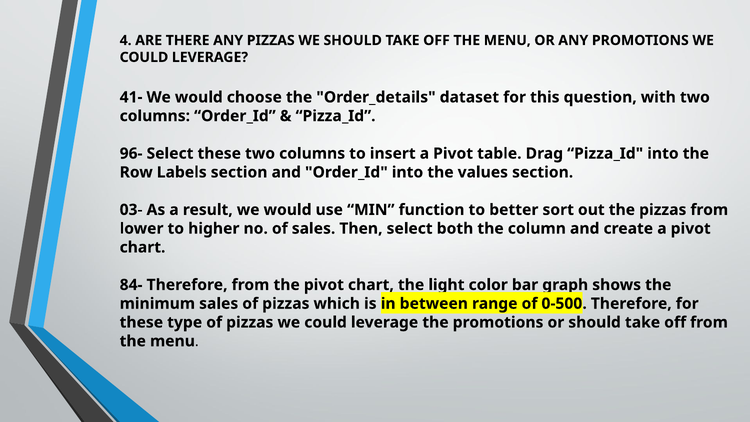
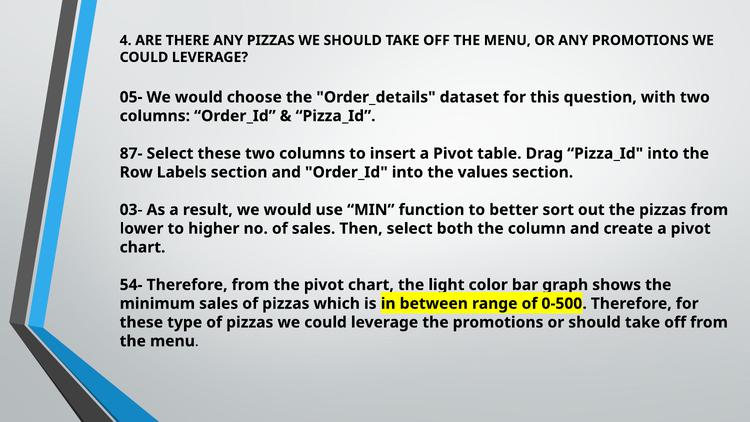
41-: 41- -> 05-
96-: 96- -> 87-
84-: 84- -> 54-
